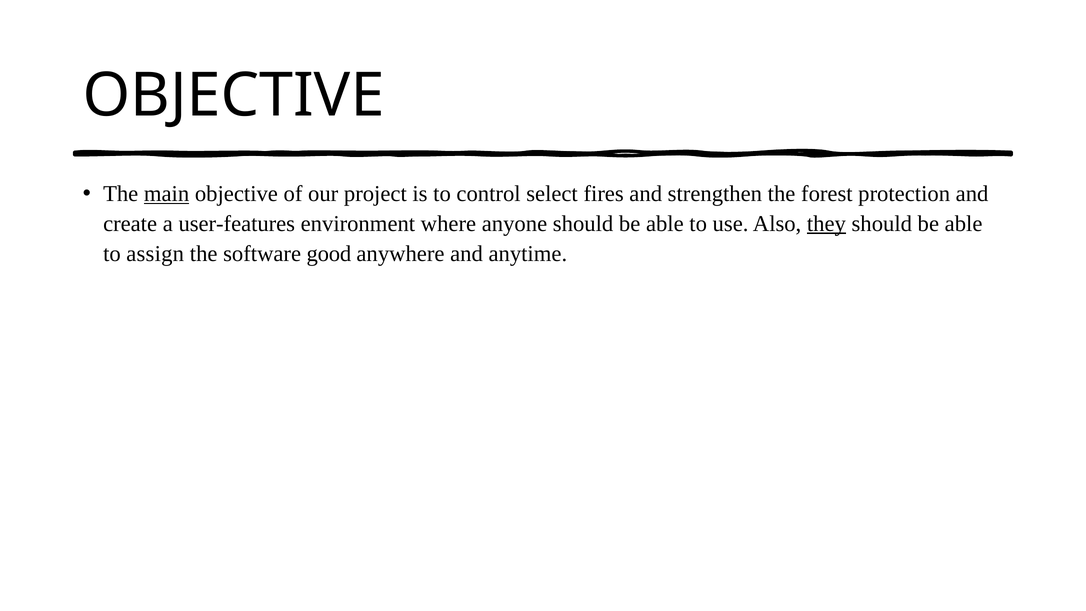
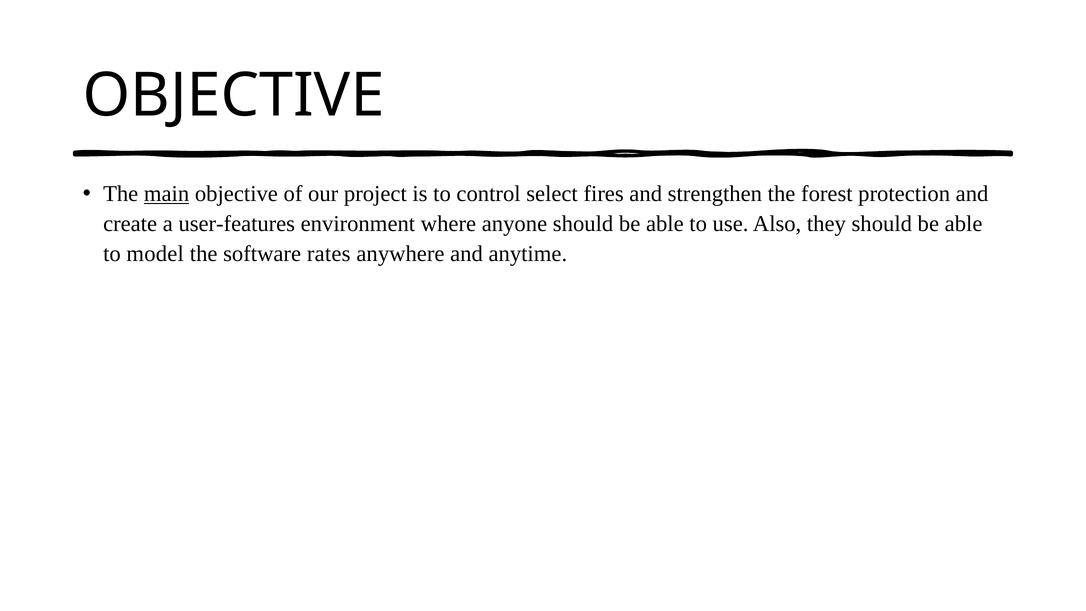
they underline: present -> none
assign: assign -> model
good: good -> rates
